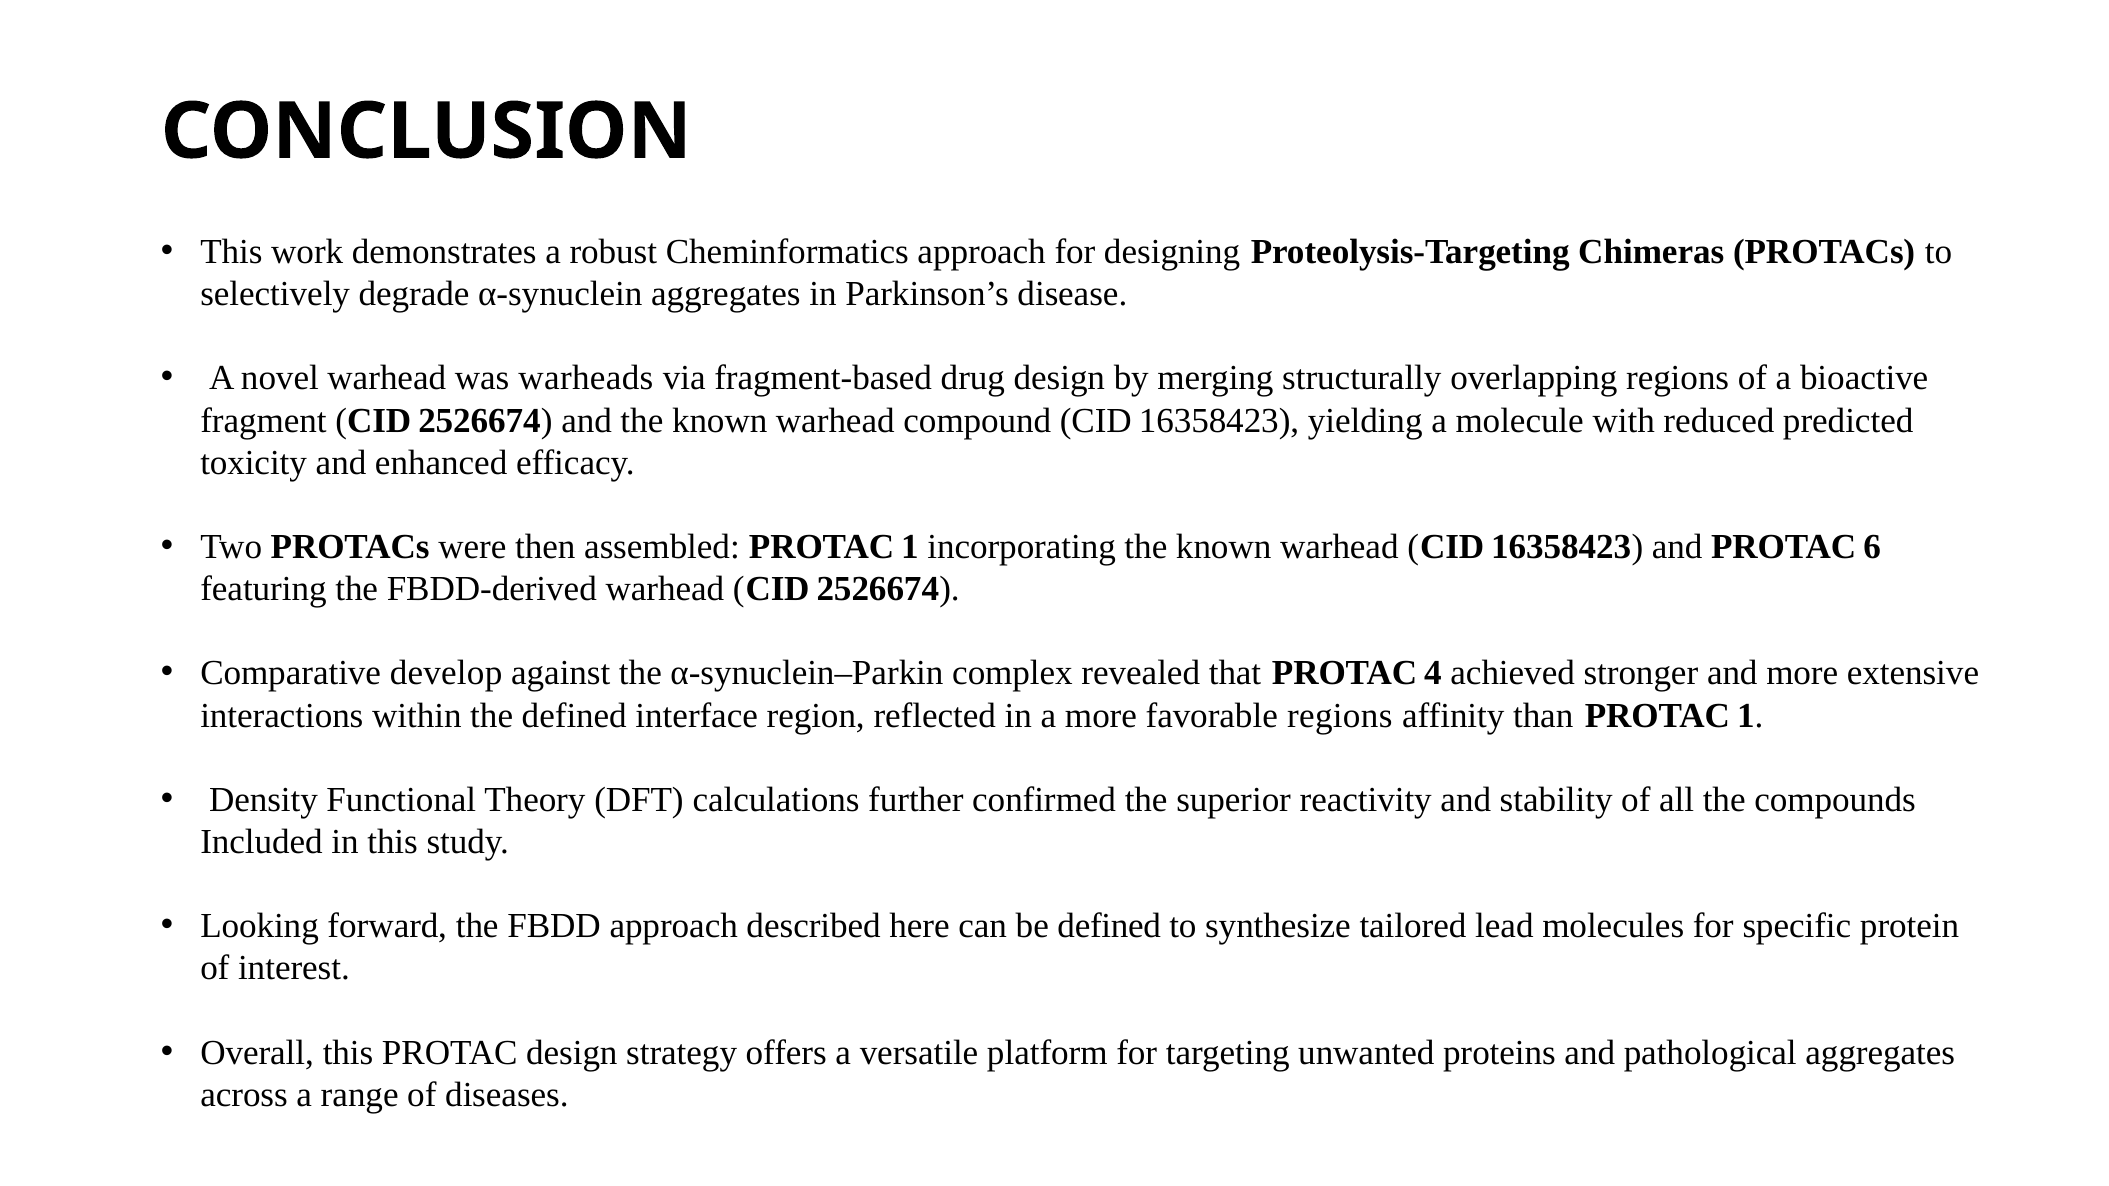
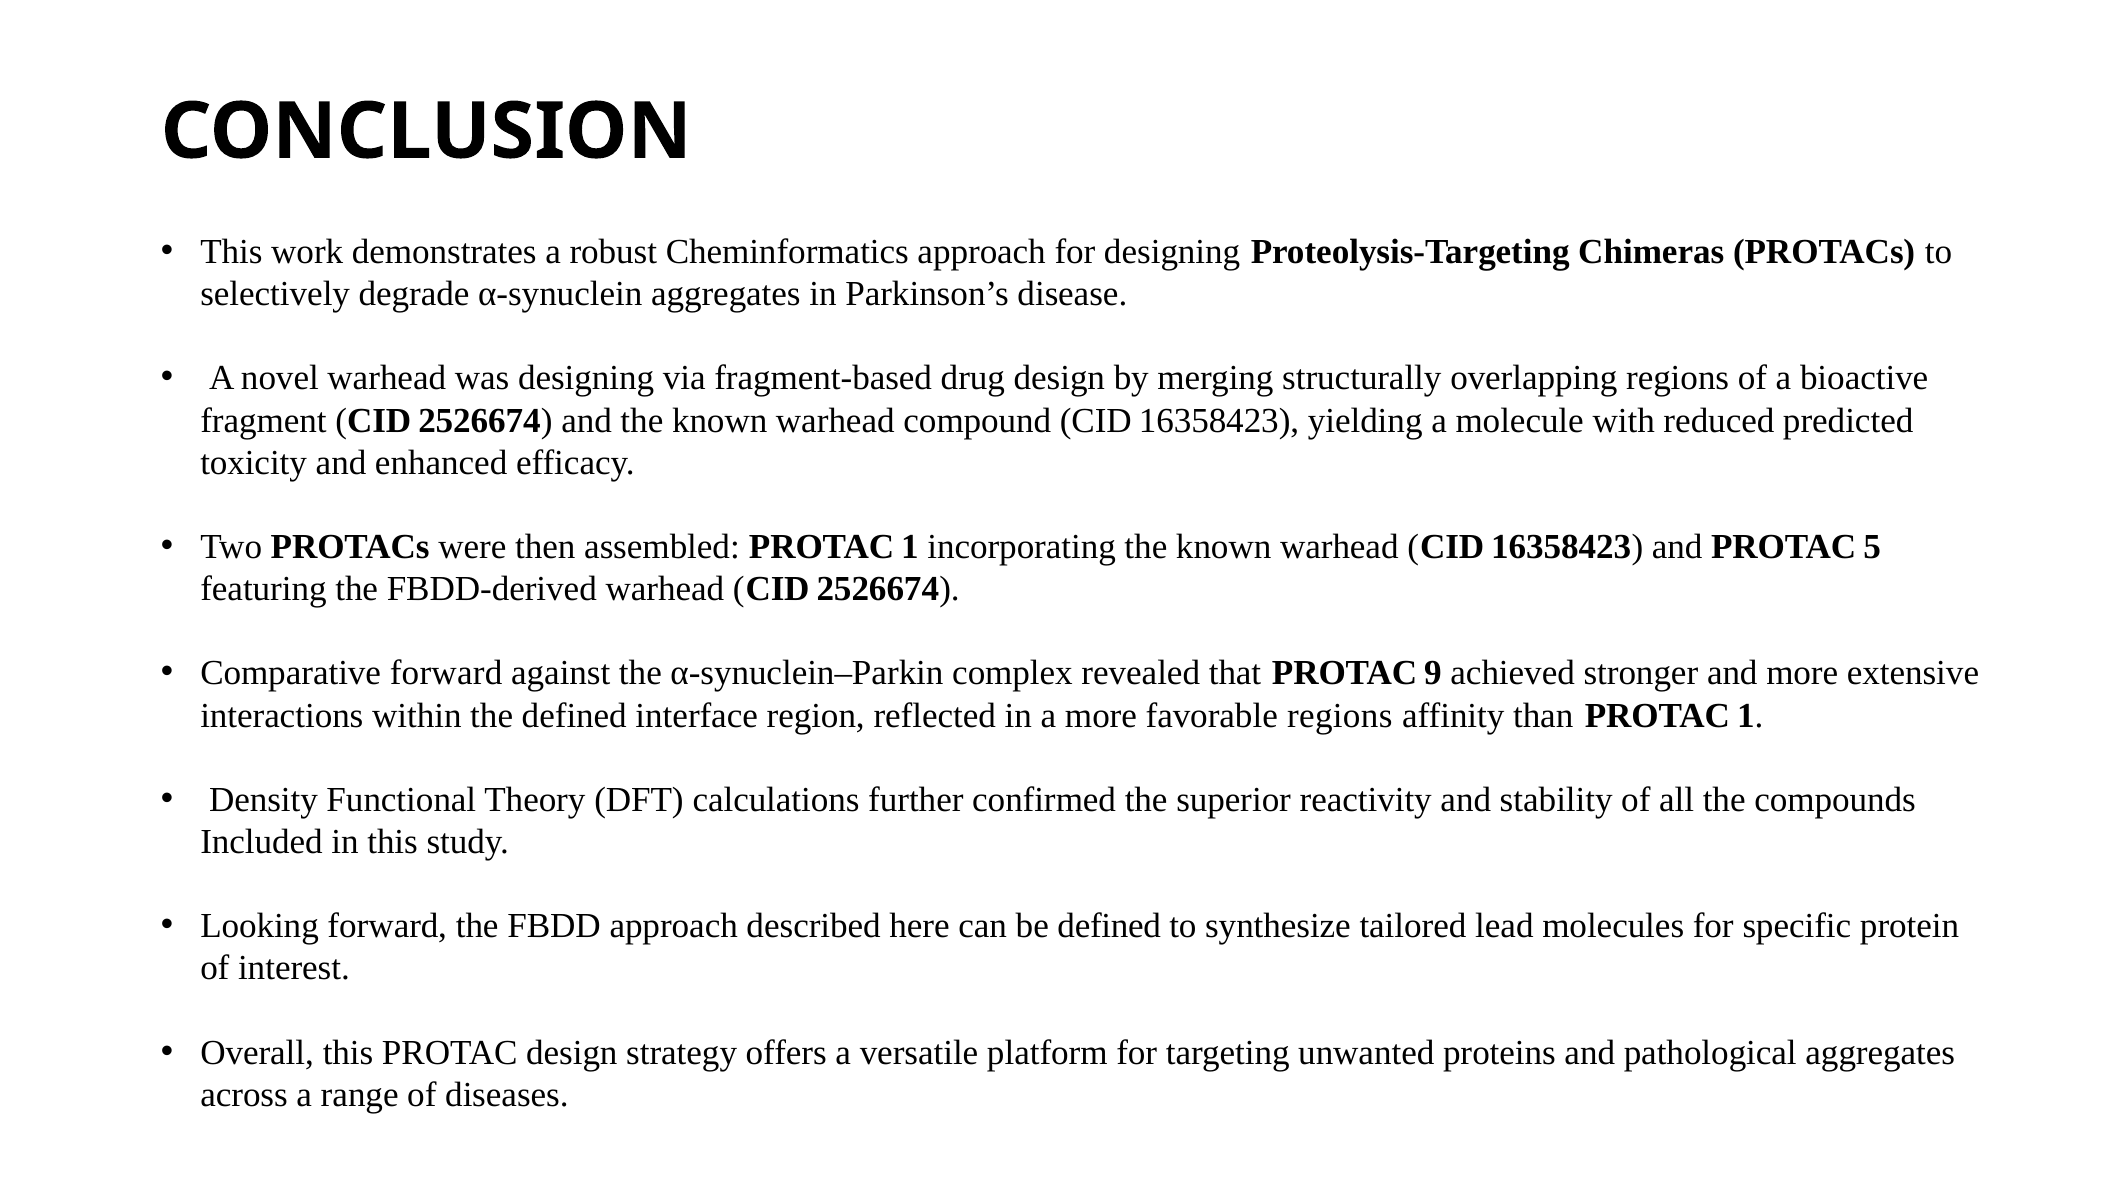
was warheads: warheads -> designing
6: 6 -> 5
Comparative develop: develop -> forward
4: 4 -> 9
